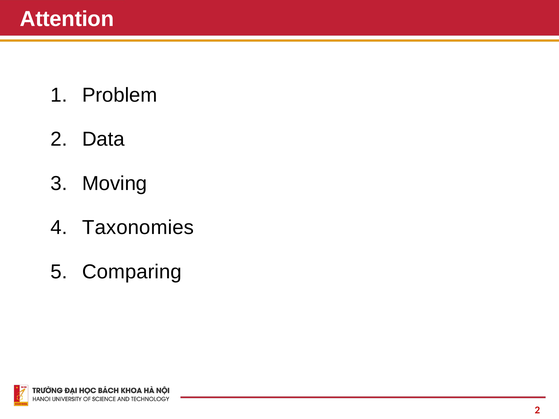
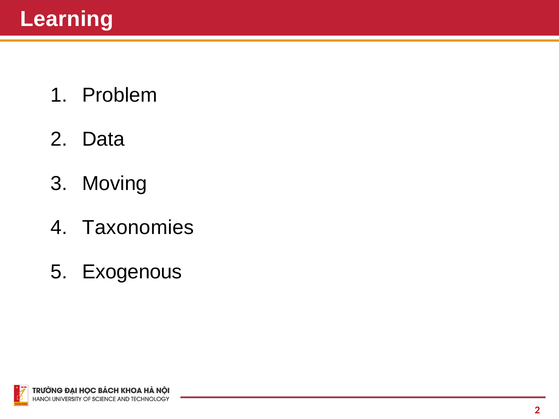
Attention: Attention -> Learning
Comparing: Comparing -> Exogenous
